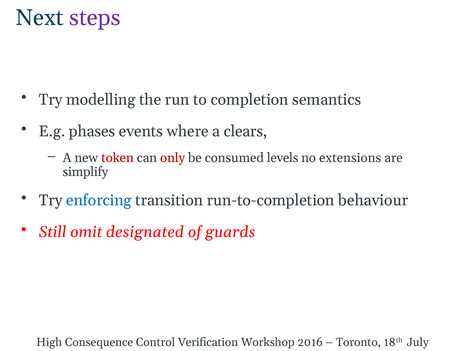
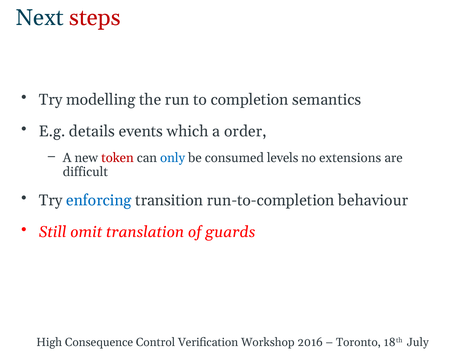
steps colour: purple -> red
phases: phases -> details
where: where -> which
clears: clears -> order
only colour: red -> blue
simplify: simplify -> difficult
designated: designated -> translation
